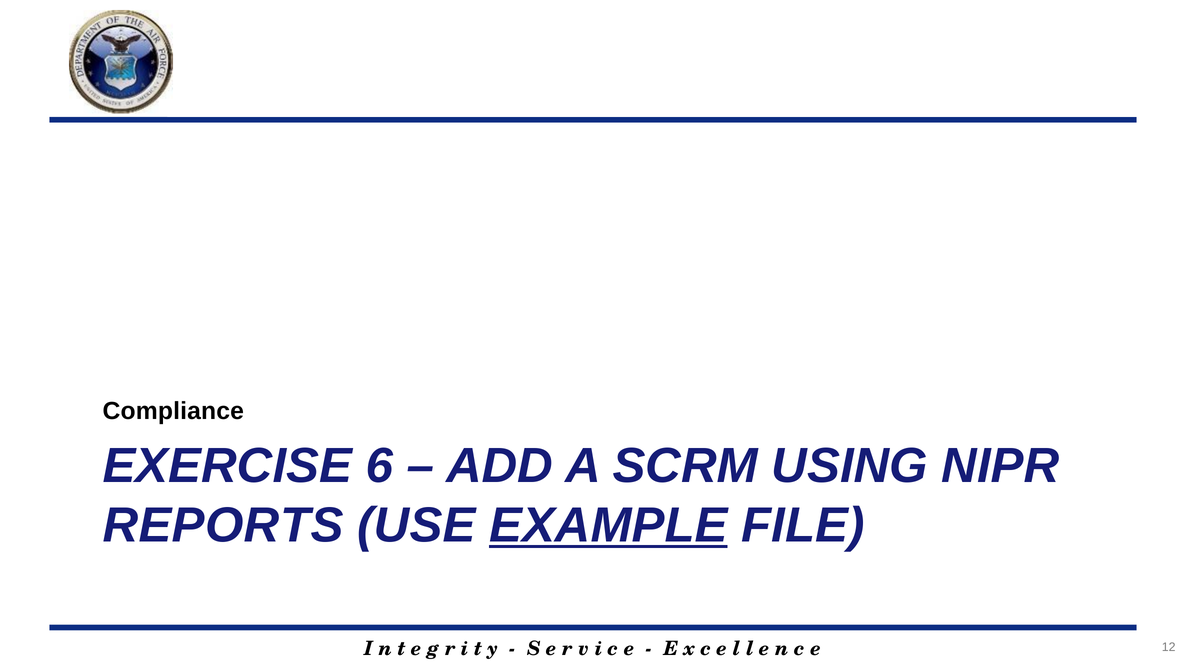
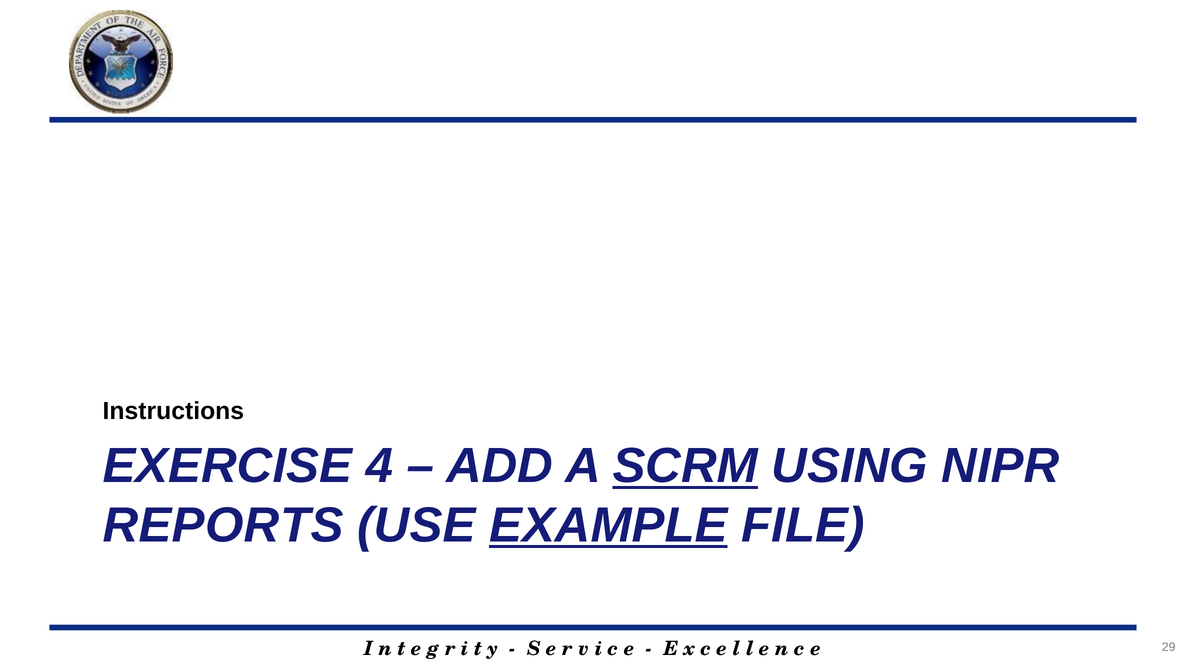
Compliance: Compliance -> Instructions
6: 6 -> 4
SCRM underline: none -> present
12: 12 -> 29
